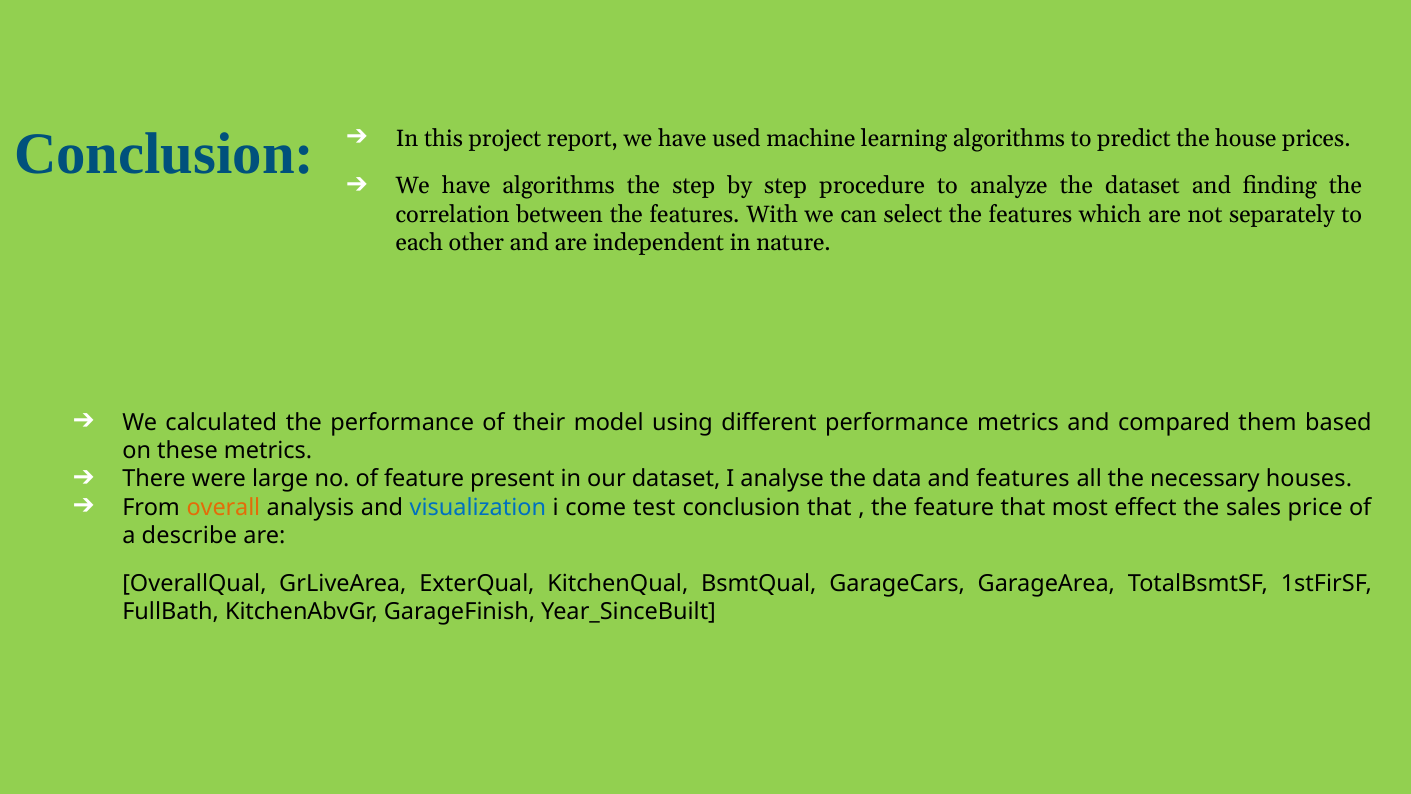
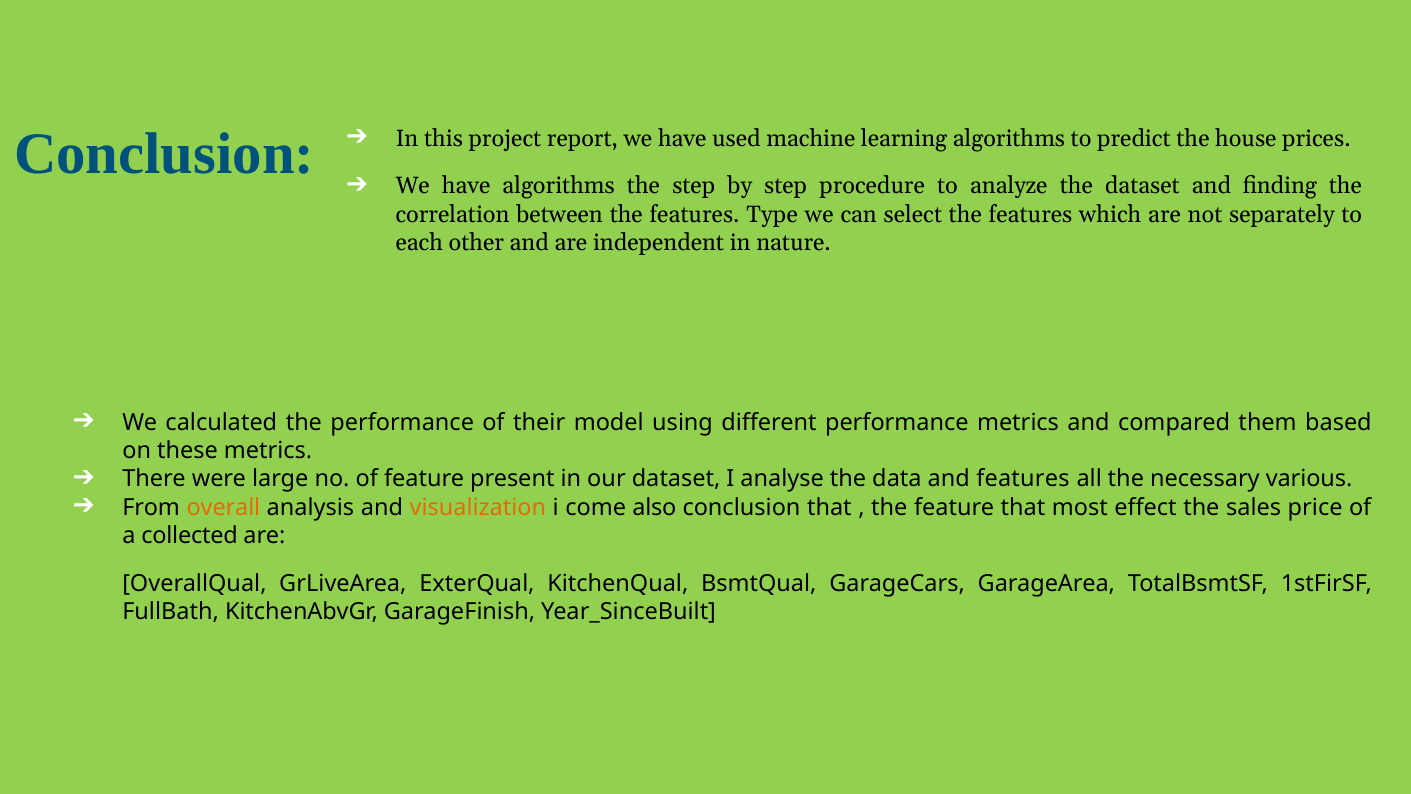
With: With -> Type
houses: houses -> various
visualization colour: blue -> orange
test: test -> also
describe: describe -> collected
